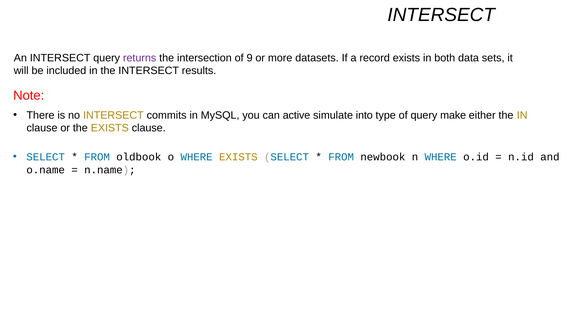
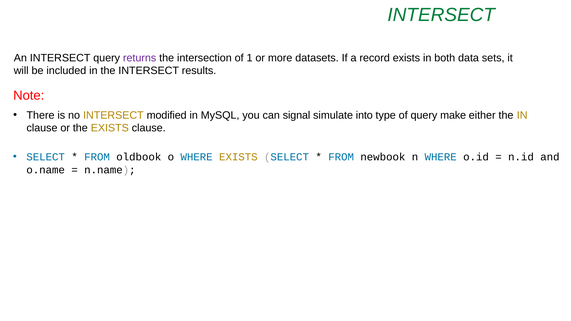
INTERSECT at (441, 15) colour: black -> green
9: 9 -> 1
commits: commits -> modified
active: active -> signal
